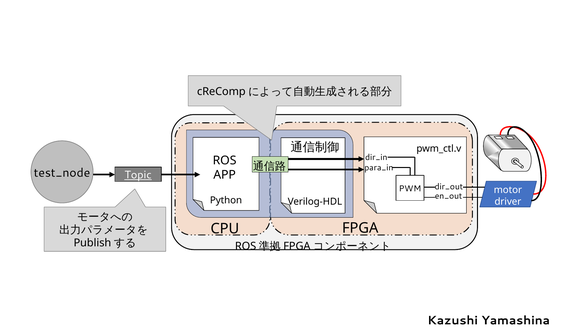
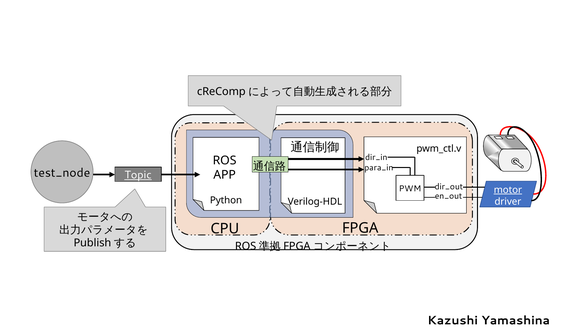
motor underline: none -> present
